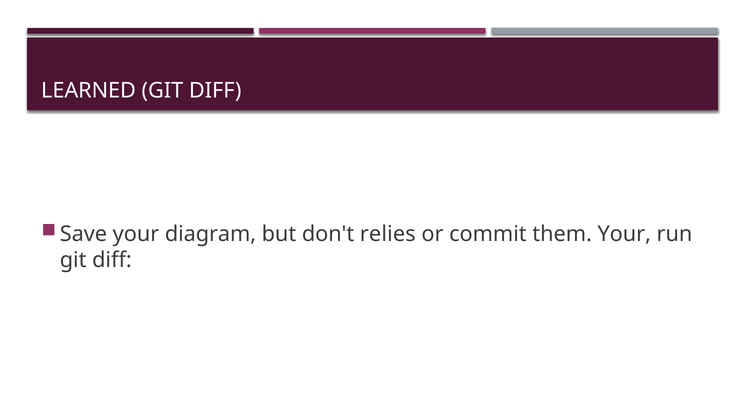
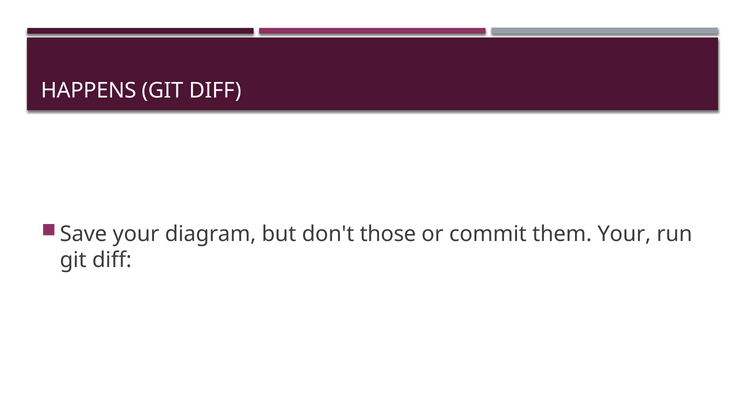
LEARNED: LEARNED -> HAPPENS
relies: relies -> those
